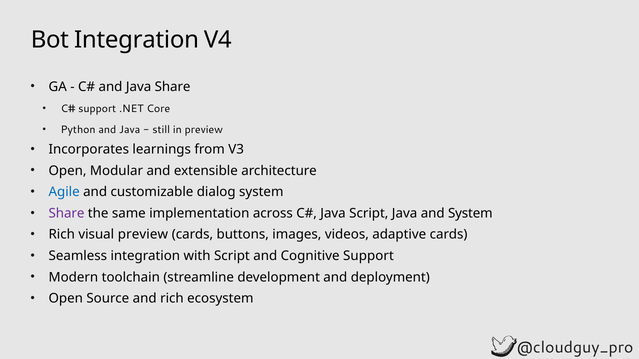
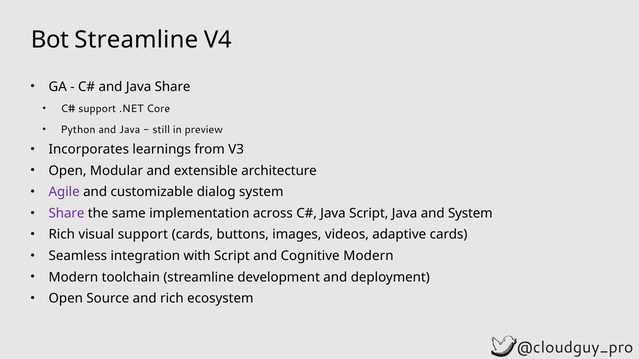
Bot Integration: Integration -> Streamline
Agile colour: blue -> purple
visual preview: preview -> support
Cognitive Support: Support -> Modern
